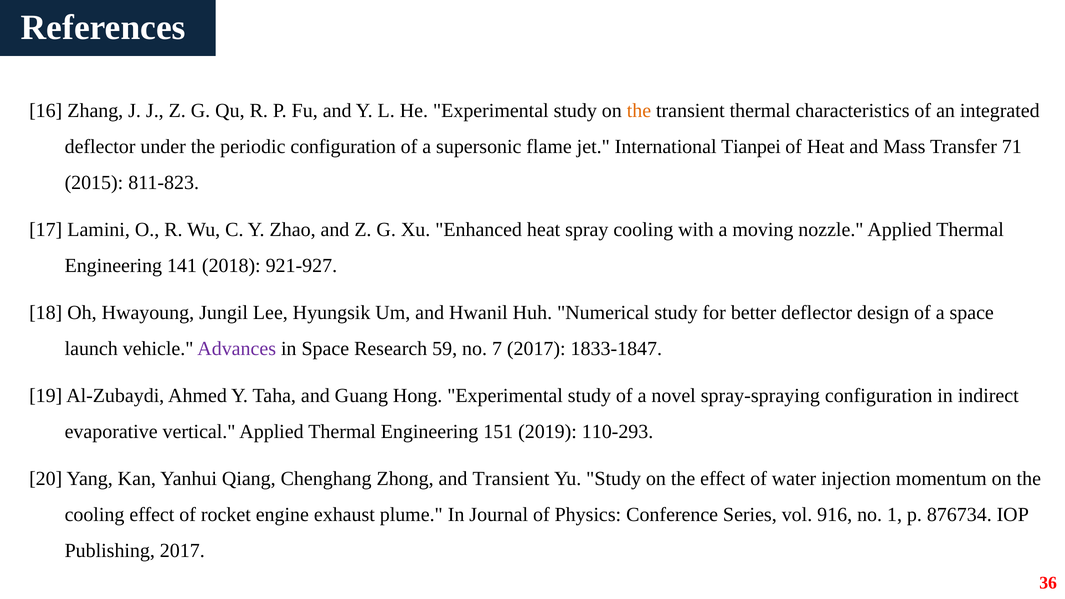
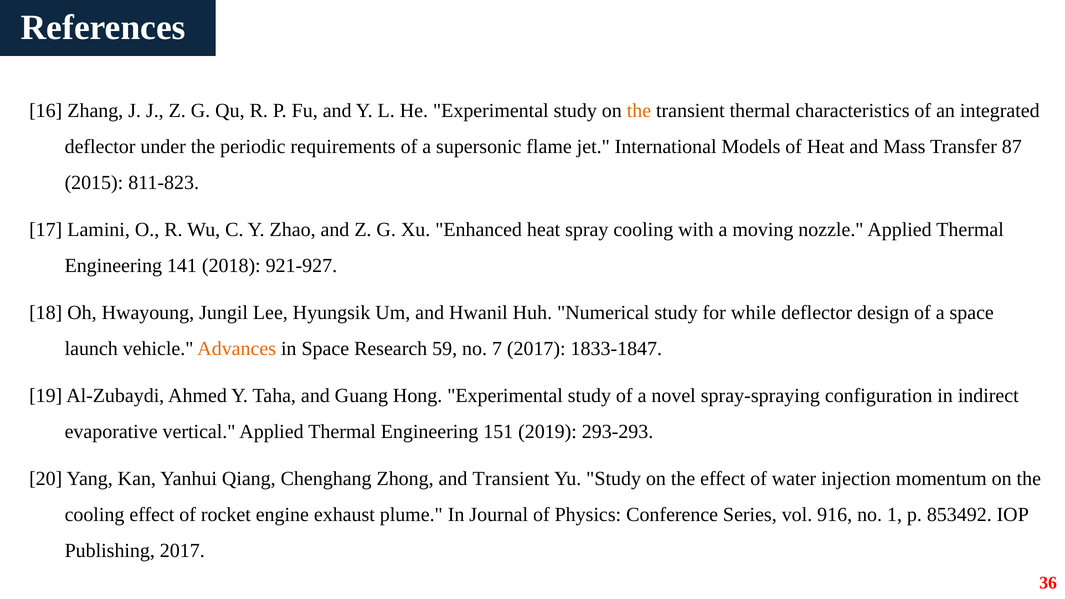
periodic configuration: configuration -> requirements
Tianpei: Tianpei -> Models
71: 71 -> 87
better: better -> while
Advances colour: purple -> orange
110-293: 110-293 -> 293-293
876734: 876734 -> 853492
